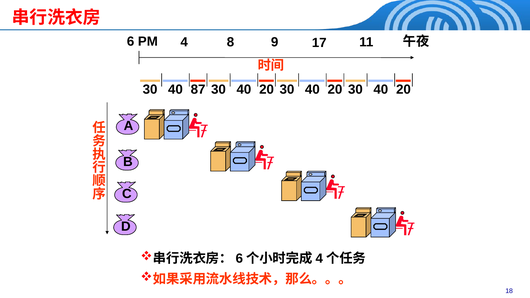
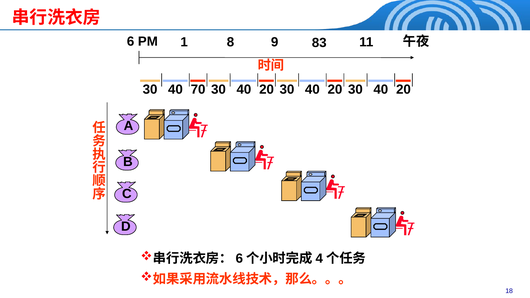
4: 4 -> 1
17: 17 -> 83
87: 87 -> 70
